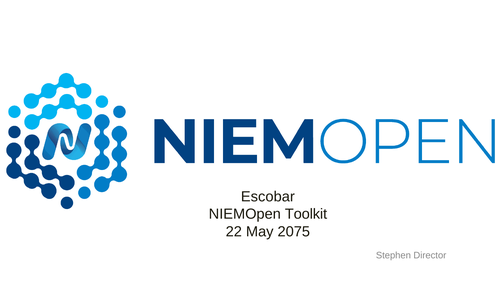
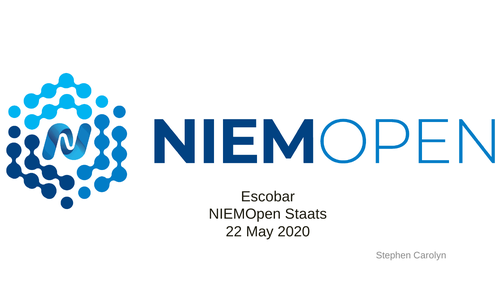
Toolkit: Toolkit -> Staats
2075: 2075 -> 2020
Director: Director -> Carolyn
